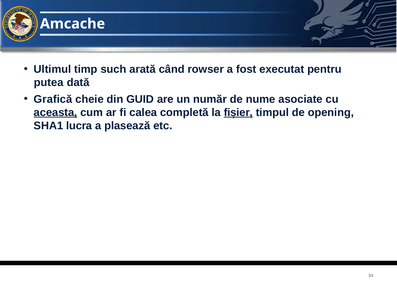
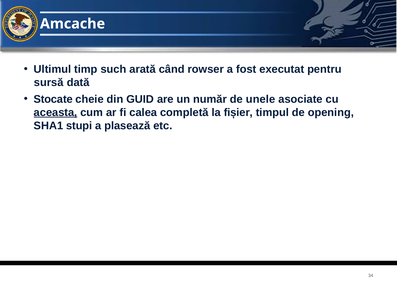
putea: putea -> sursă
Grafică: Grafică -> Stocate
nume: nume -> unele
fișier underline: present -> none
lucra: lucra -> stupi
